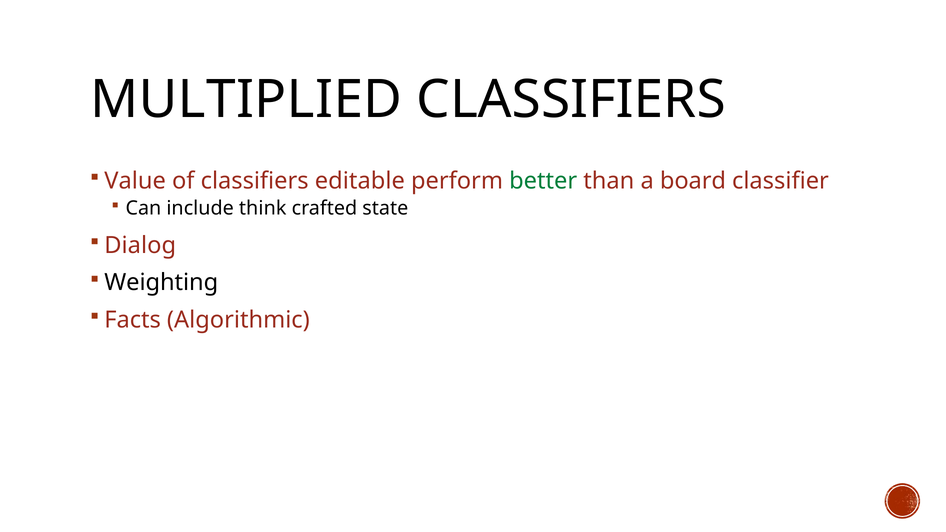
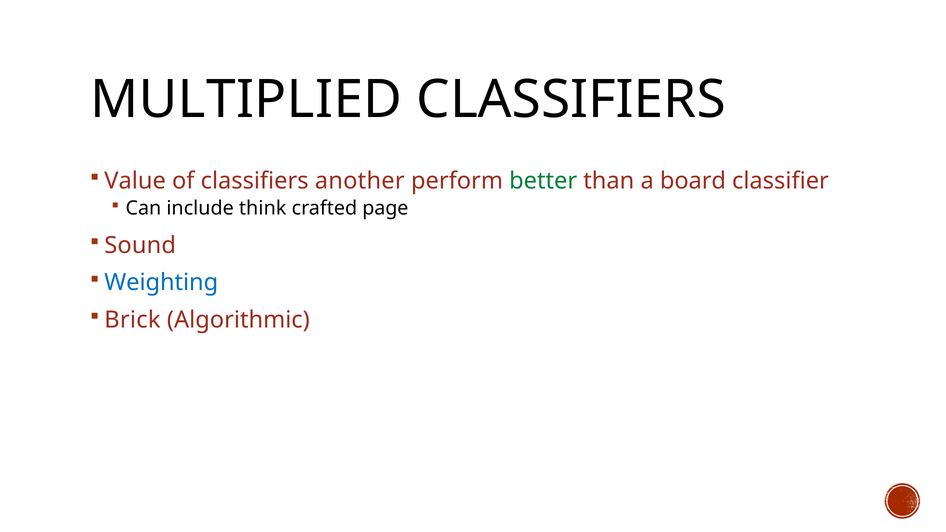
editable: editable -> another
state: state -> page
Dialog: Dialog -> Sound
Weighting colour: black -> blue
Facts: Facts -> Brick
